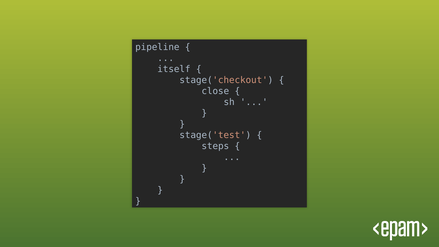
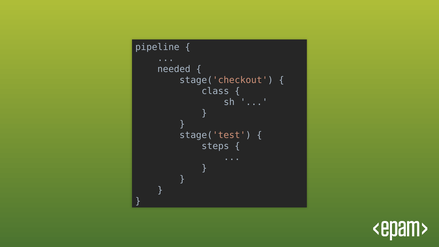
itself: itself -> needed
close: close -> class
